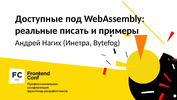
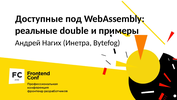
писать: писать -> double
